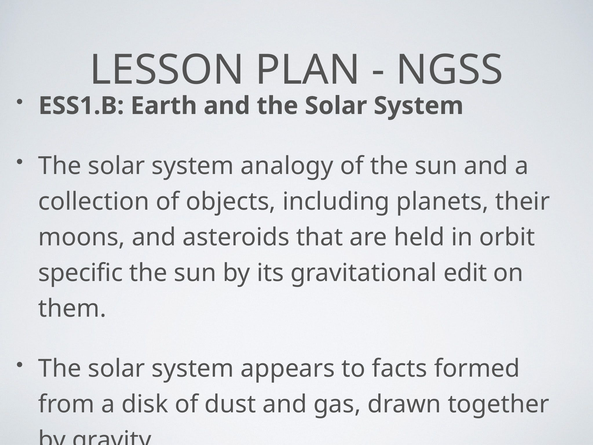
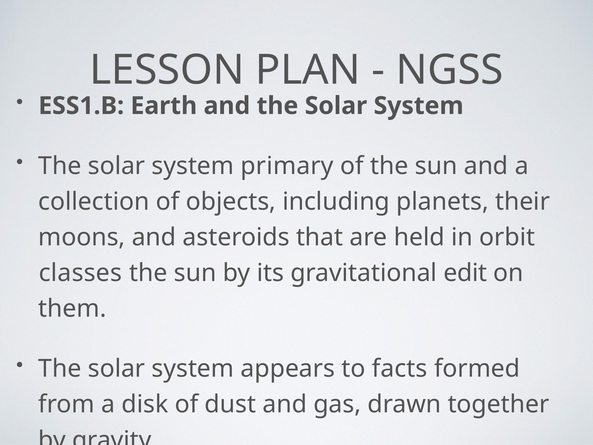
analogy: analogy -> primary
specific: specific -> classes
